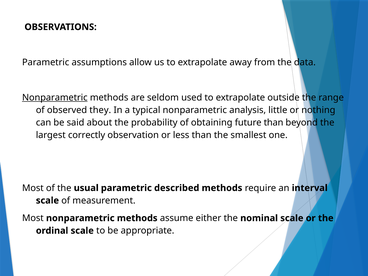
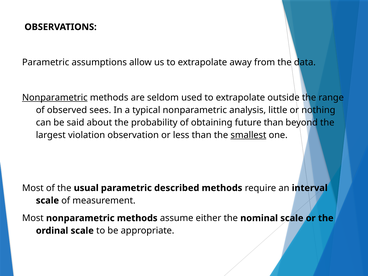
they: they -> sees
correctly: correctly -> violation
smallest underline: none -> present
